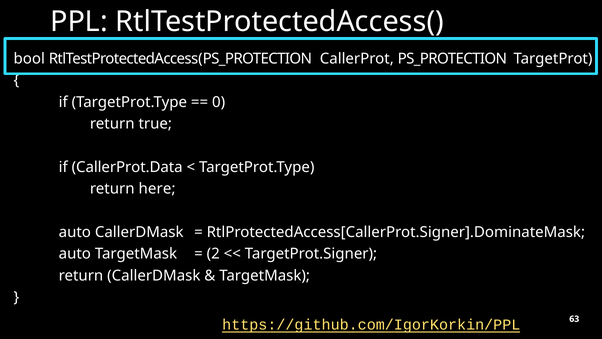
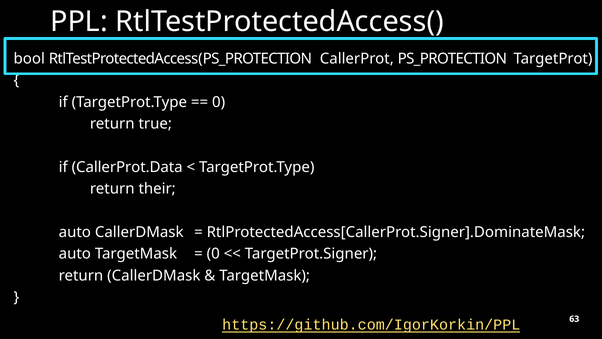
here: here -> their
2 at (213, 254): 2 -> 0
